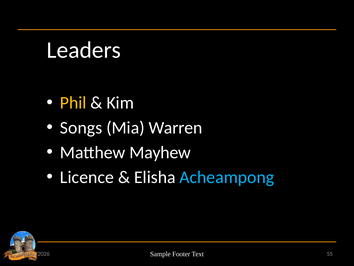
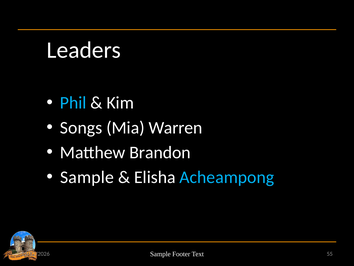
Phil colour: yellow -> light blue
Mayhew: Mayhew -> Brandon
Licence at (87, 177): Licence -> Sample
